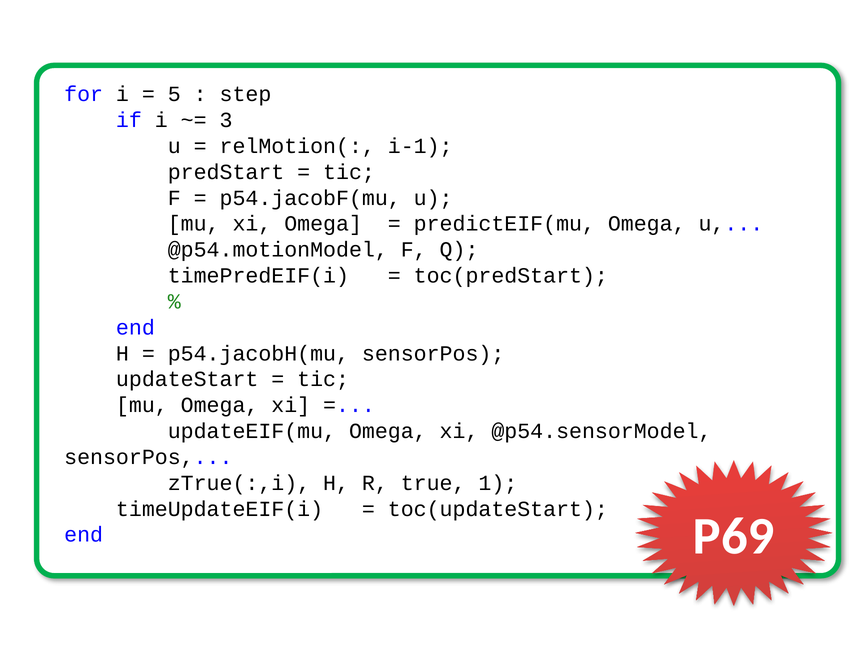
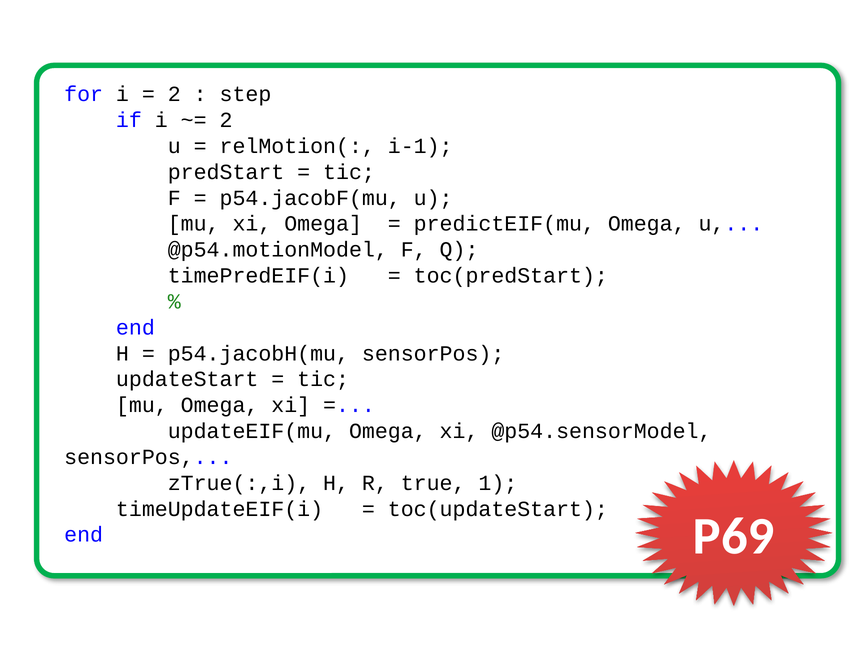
5 at (174, 94): 5 -> 2
3 at (226, 120): 3 -> 2
